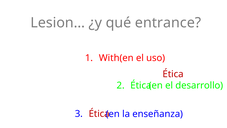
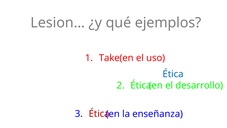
entrance: entrance -> ejemplos
With: With -> Take
Ética at (173, 74) colour: red -> blue
